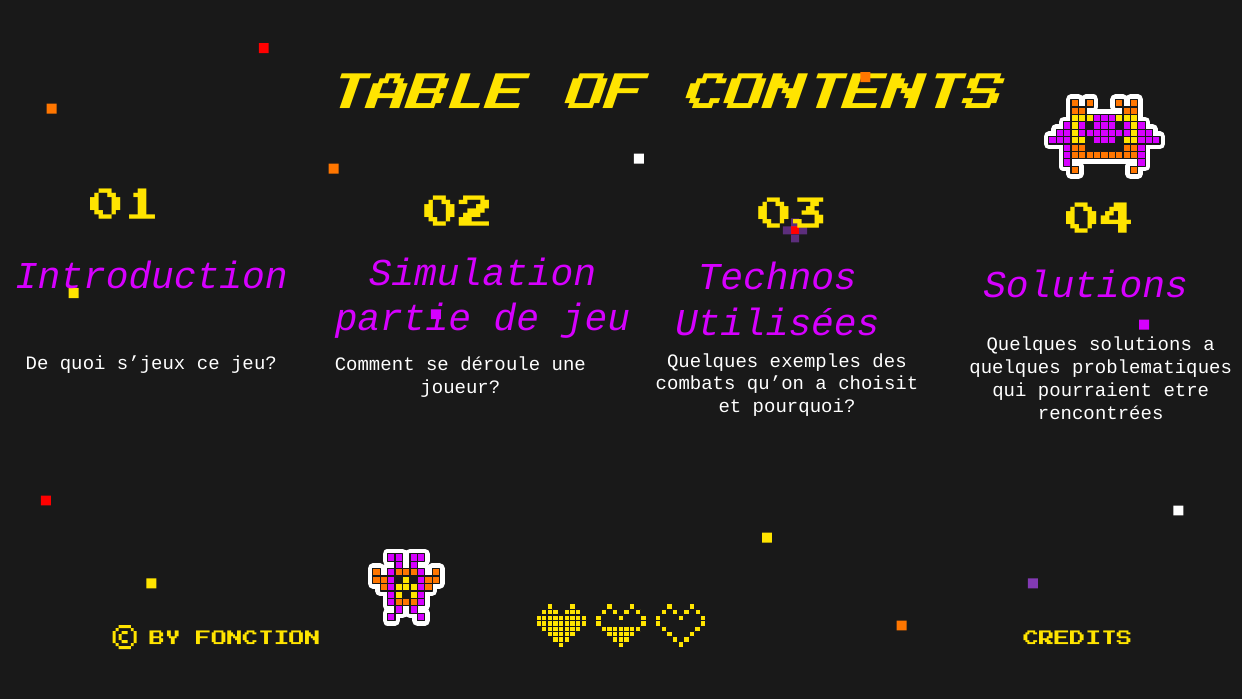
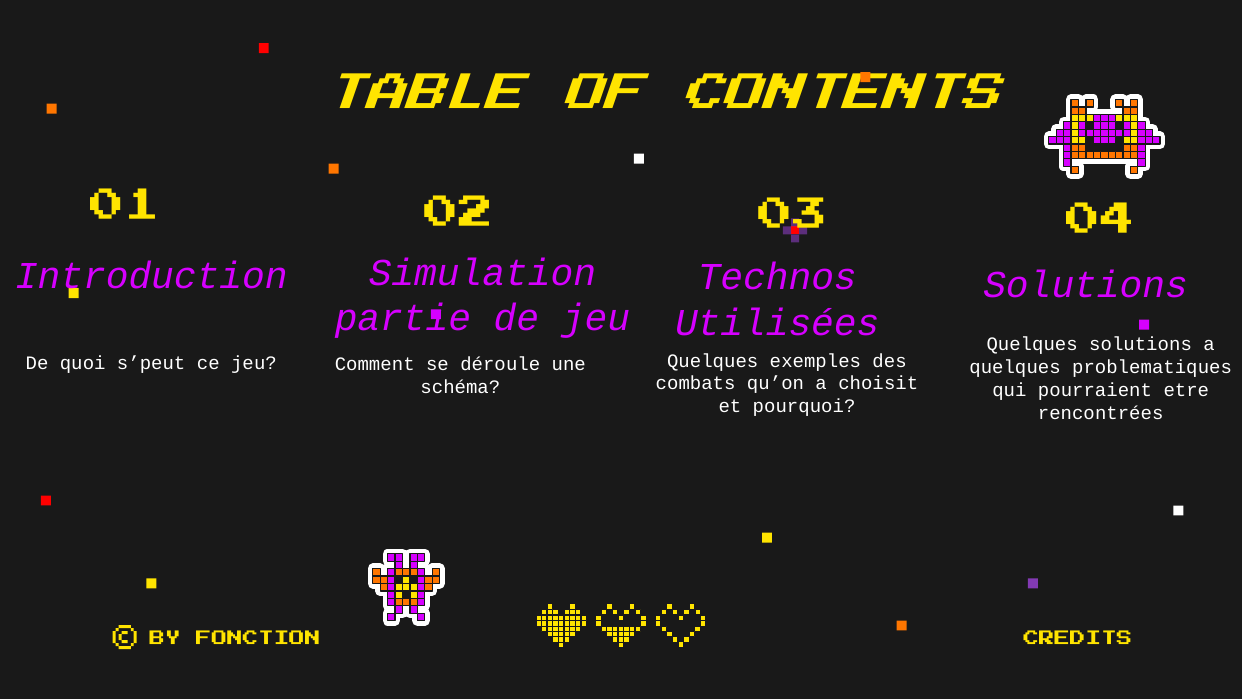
s’jeux: s’jeux -> s’peut
joueur: joueur -> schéma
